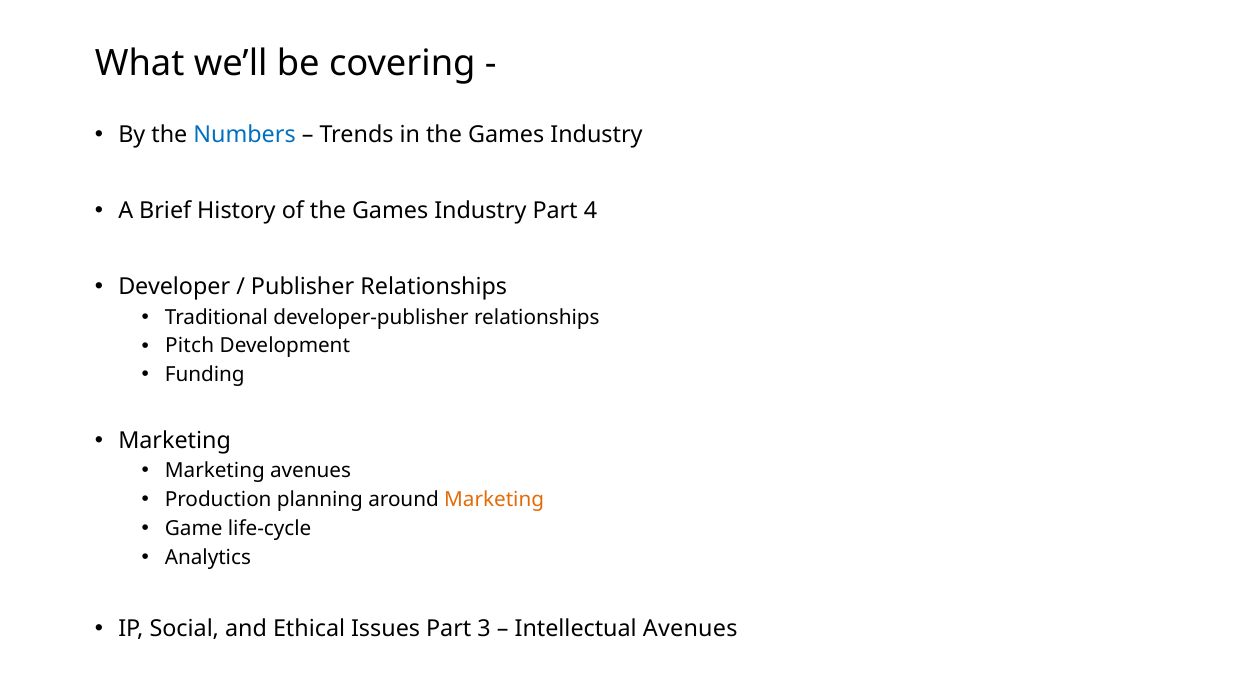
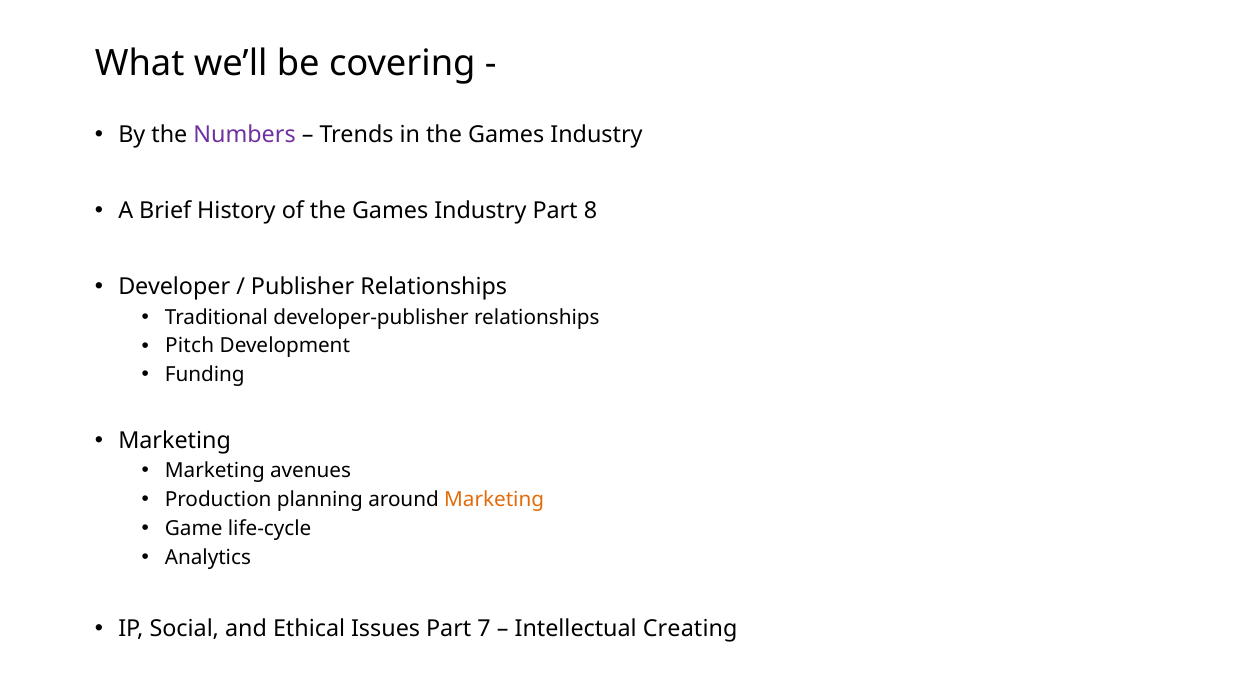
Numbers colour: blue -> purple
4: 4 -> 8
3: 3 -> 7
Intellectual Avenues: Avenues -> Creating
